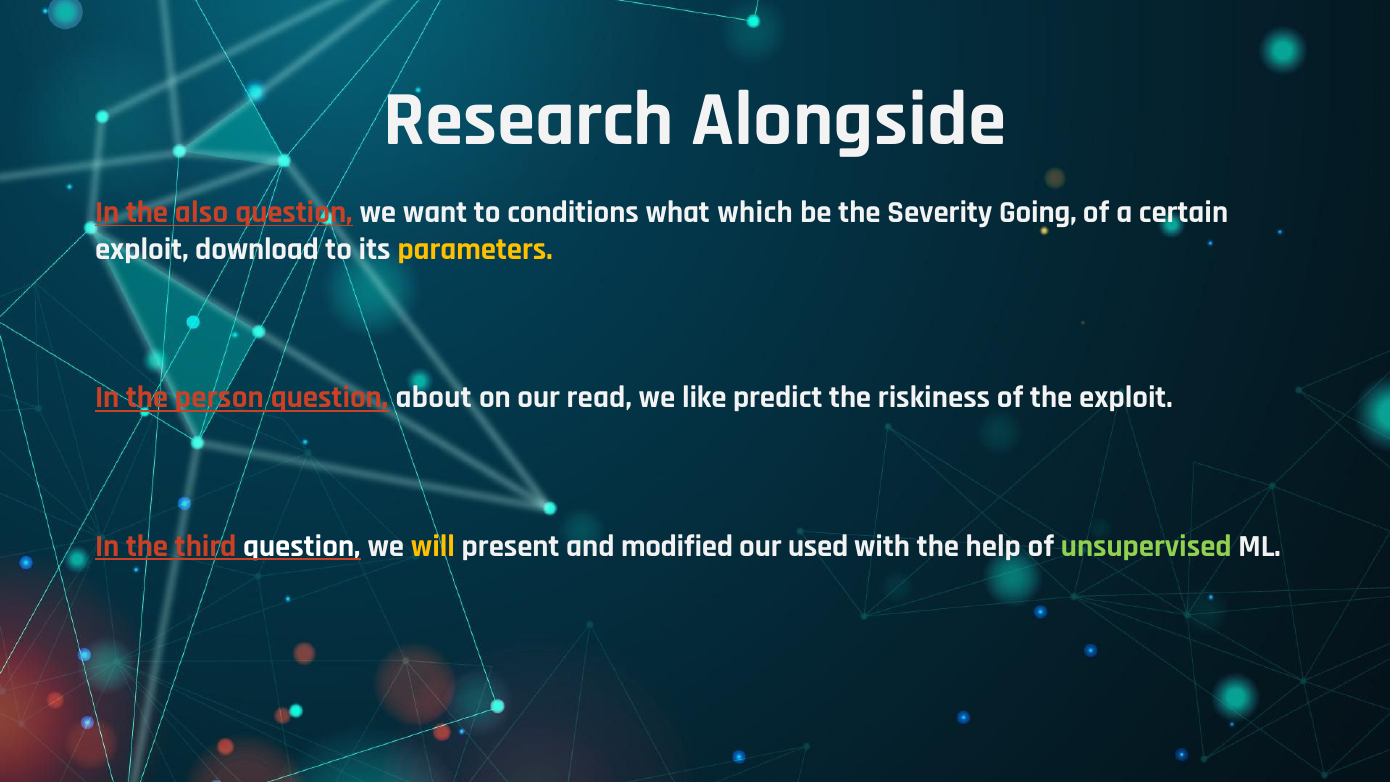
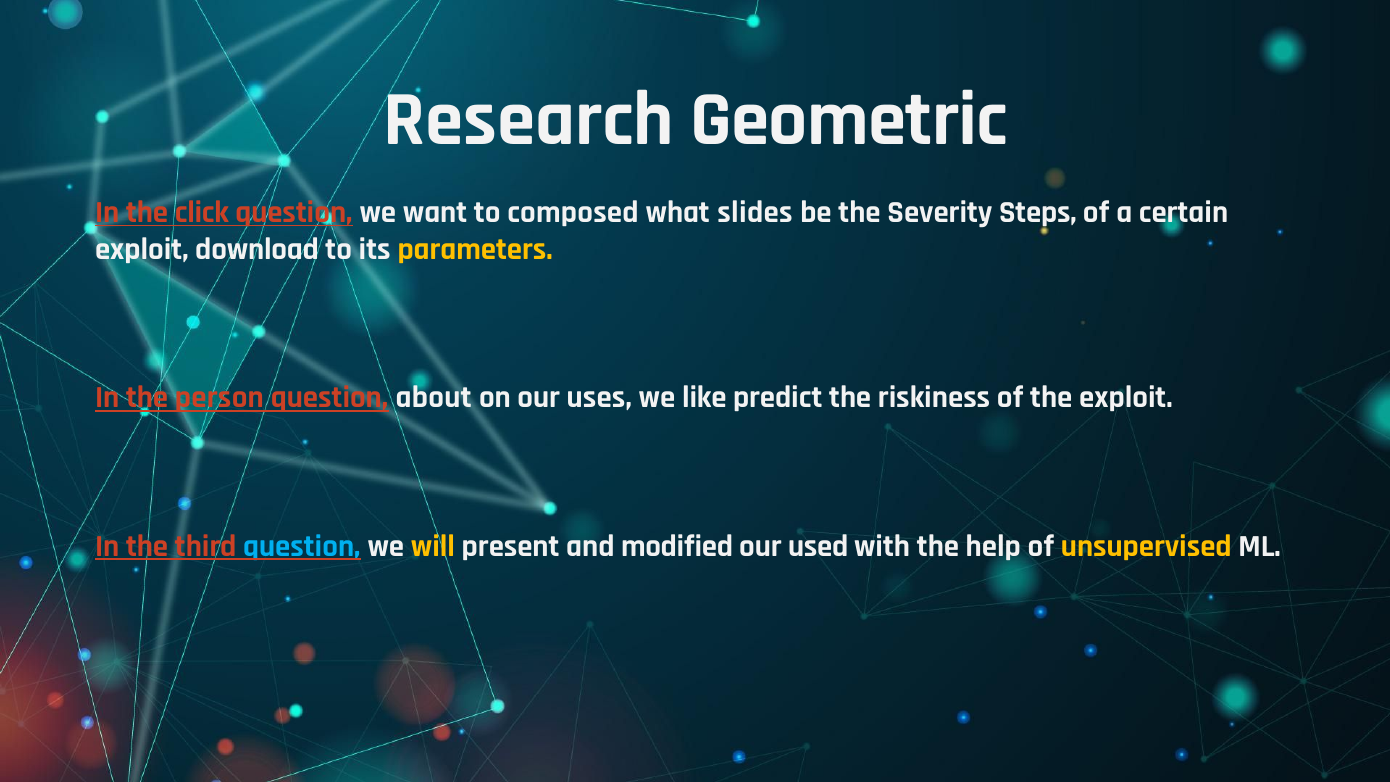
Alongside: Alongside -> Geometric
also: also -> click
conditions: conditions -> composed
which: which -> slides
Going: Going -> Steps
read: read -> uses
question at (302, 546) colour: white -> light blue
unsupervised colour: light green -> yellow
